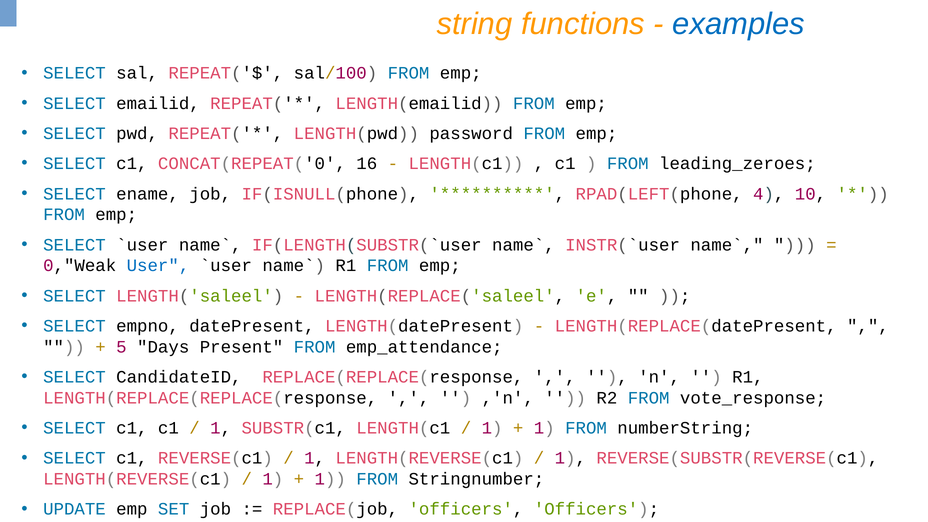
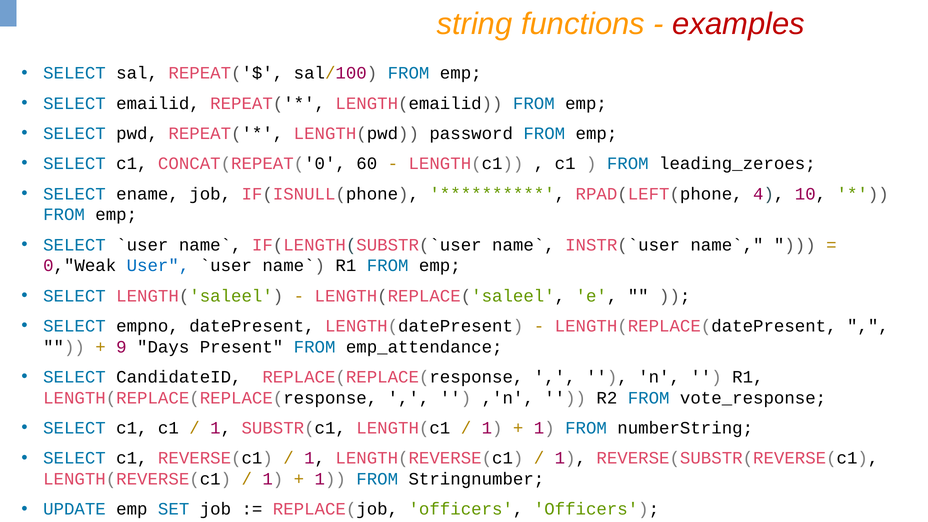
examples colour: blue -> red
16: 16 -> 60
5: 5 -> 9
